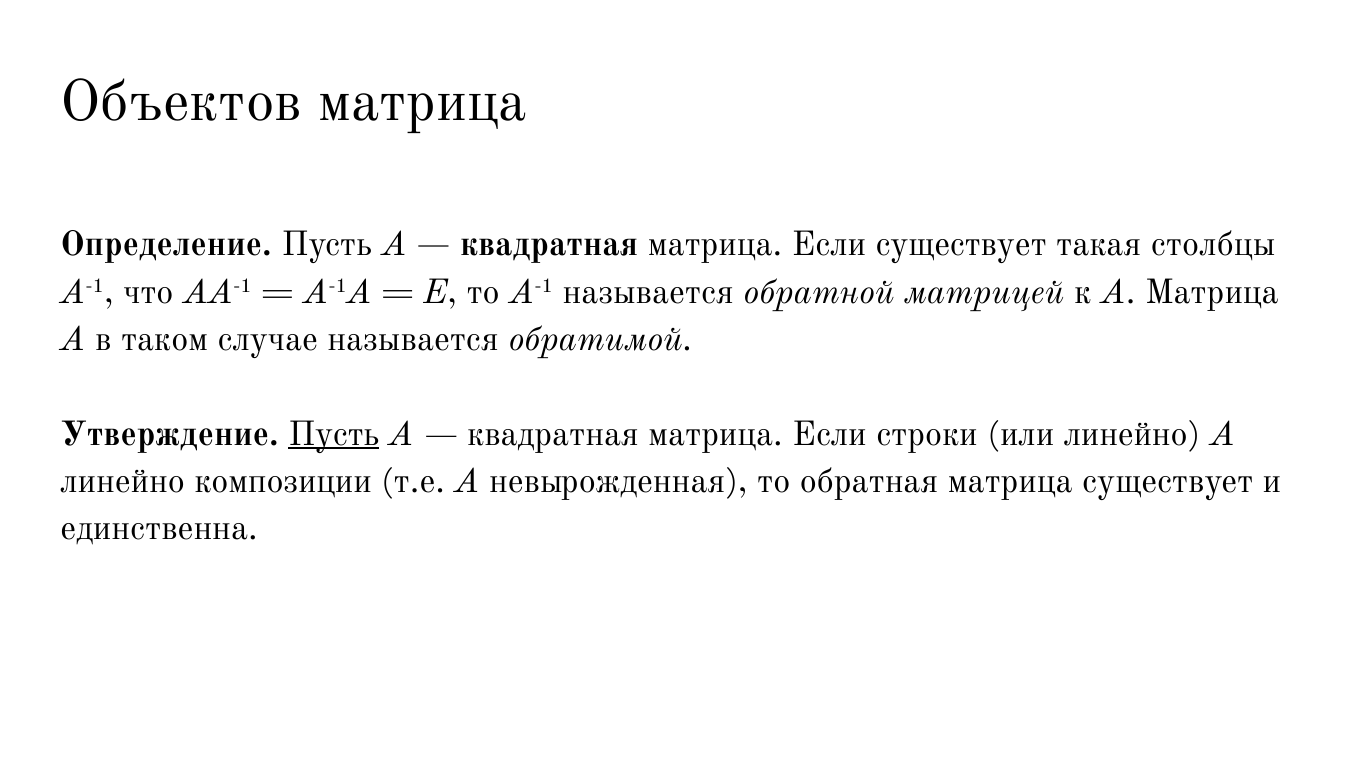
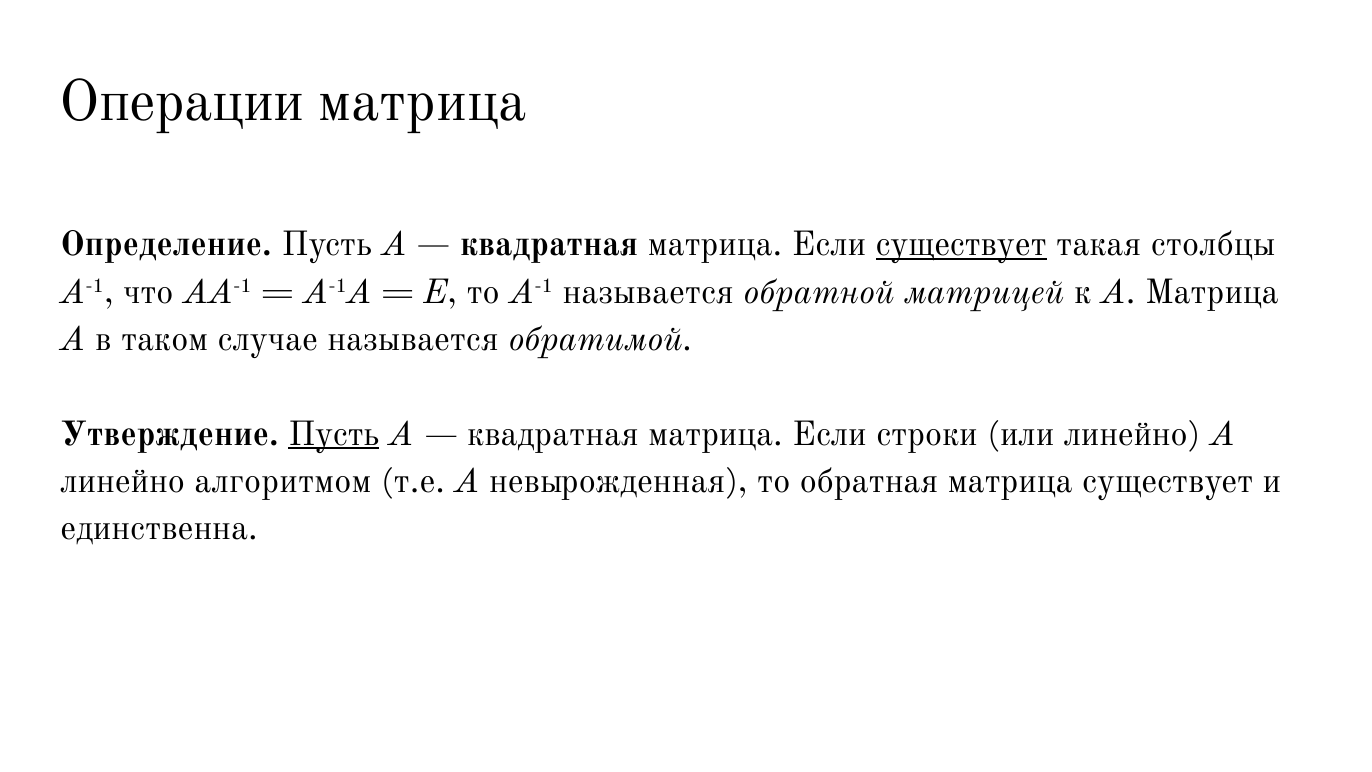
Объектов: Объектов -> Операции
существует at (961, 244) underline: none -> present
композиции: композиции -> алгоритмом
